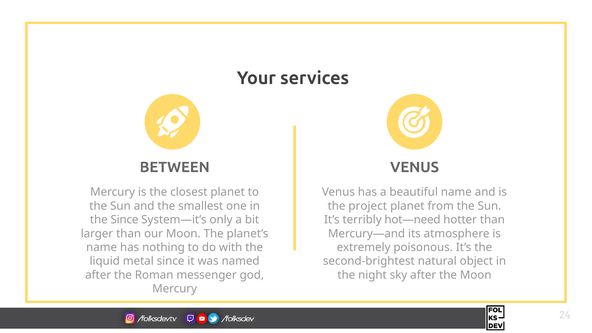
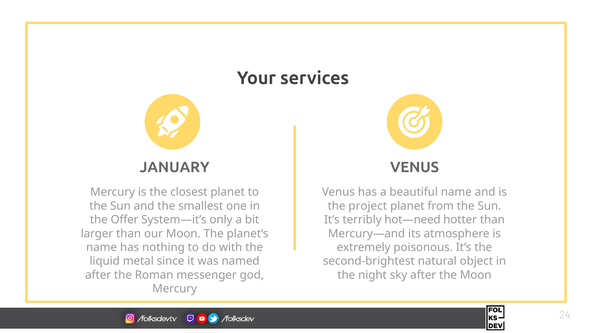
BETWEEN: BETWEEN -> JANUARY
the Since: Since -> Offer
